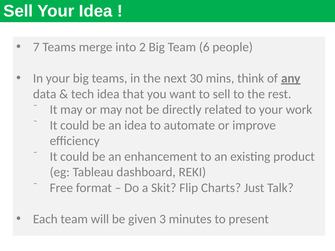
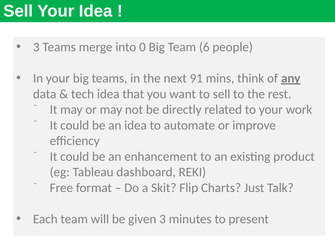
7 at (36, 47): 7 -> 3
2: 2 -> 0
30: 30 -> 91
